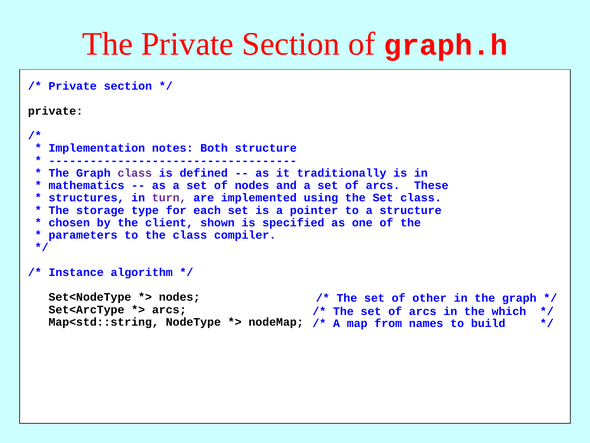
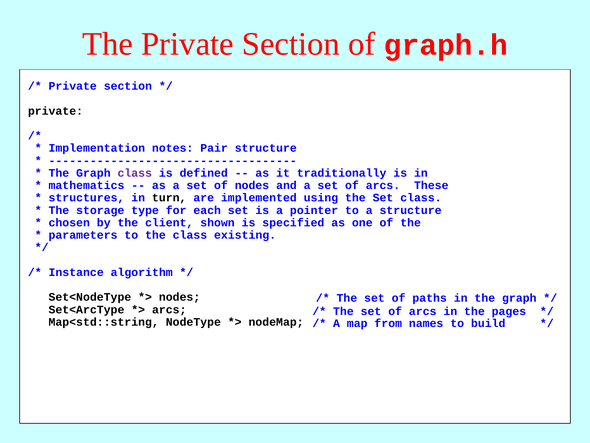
Both: Both -> Pair
turn colour: purple -> black
compiler: compiler -> existing
other: other -> paths
which: which -> pages
